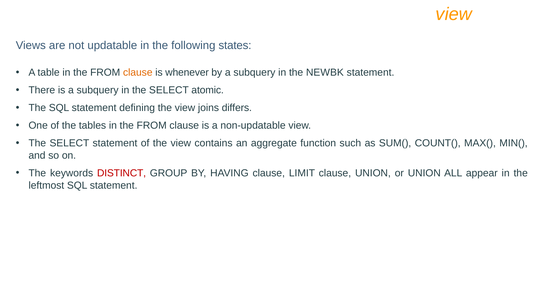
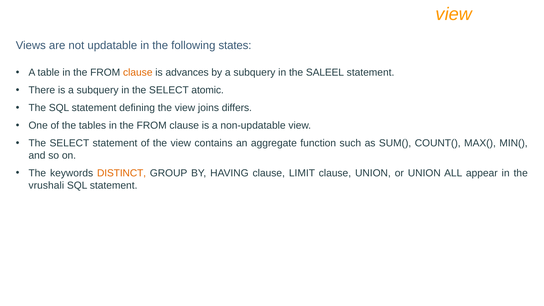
whenever: whenever -> advances
NEWBK: NEWBK -> SALEEL
DISTINCT colour: red -> orange
leftmost: leftmost -> vrushali
